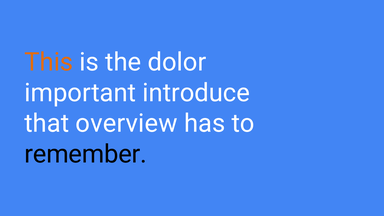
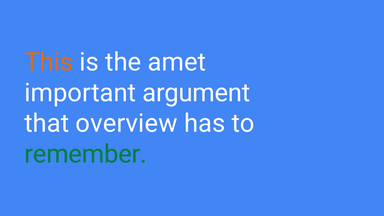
dolor: dolor -> amet
introduce: introduce -> argument
remember colour: black -> green
